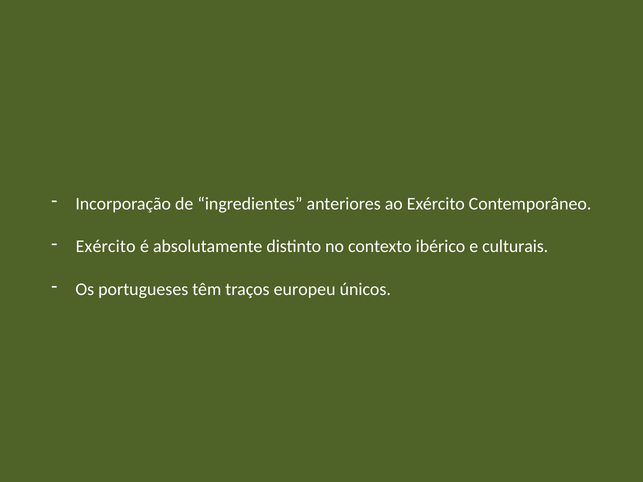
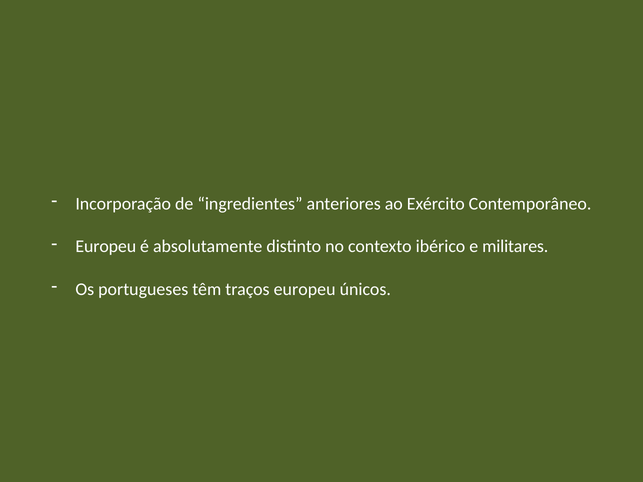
Exército at (106, 247): Exército -> Europeu
culturais: culturais -> militares
